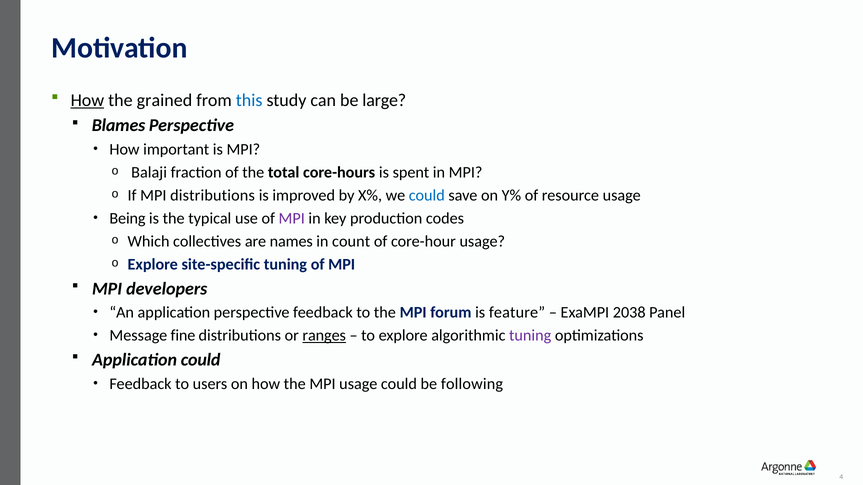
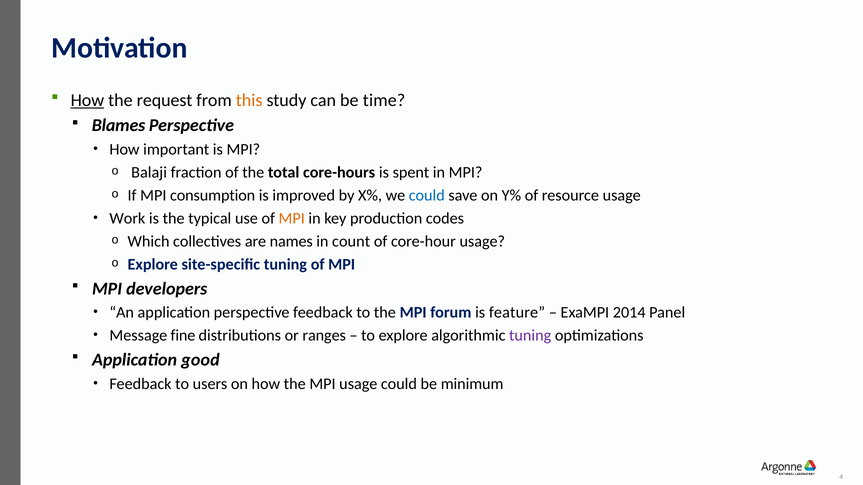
grained: grained -> request
this colour: blue -> orange
large: large -> time
MPI distributions: distributions -> consumption
Being: Being -> Work
MPI at (292, 219) colour: purple -> orange
2038: 2038 -> 2014
ranges underline: present -> none
Application could: could -> good
following: following -> minimum
